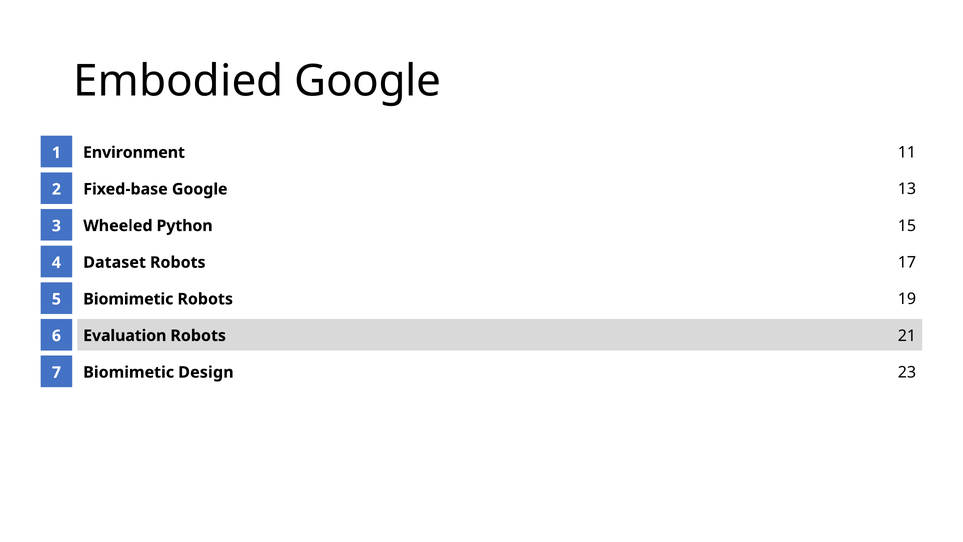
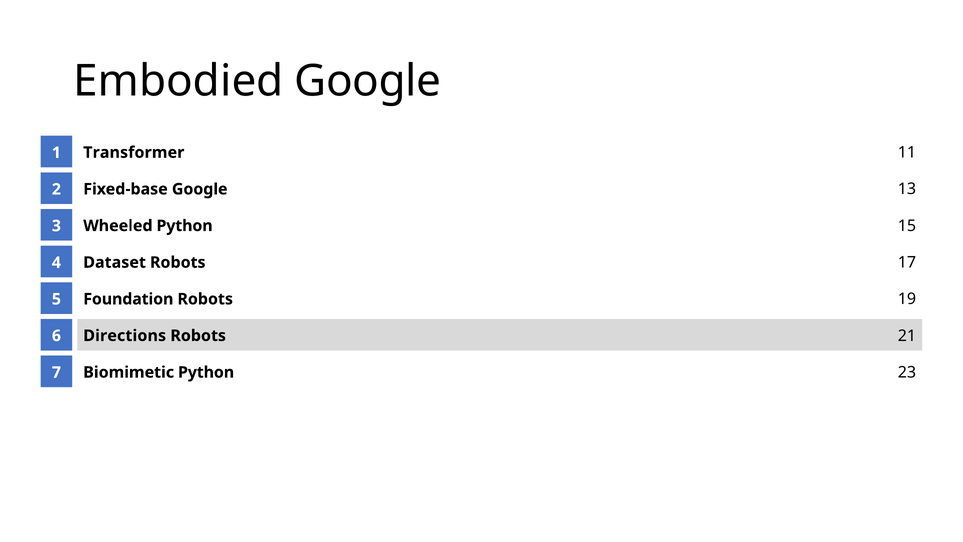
Environment: Environment -> Transformer
Biomimetic at (128, 299): Biomimetic -> Foundation
Evaluation: Evaluation -> Directions
Biomimetic Design: Design -> Python
